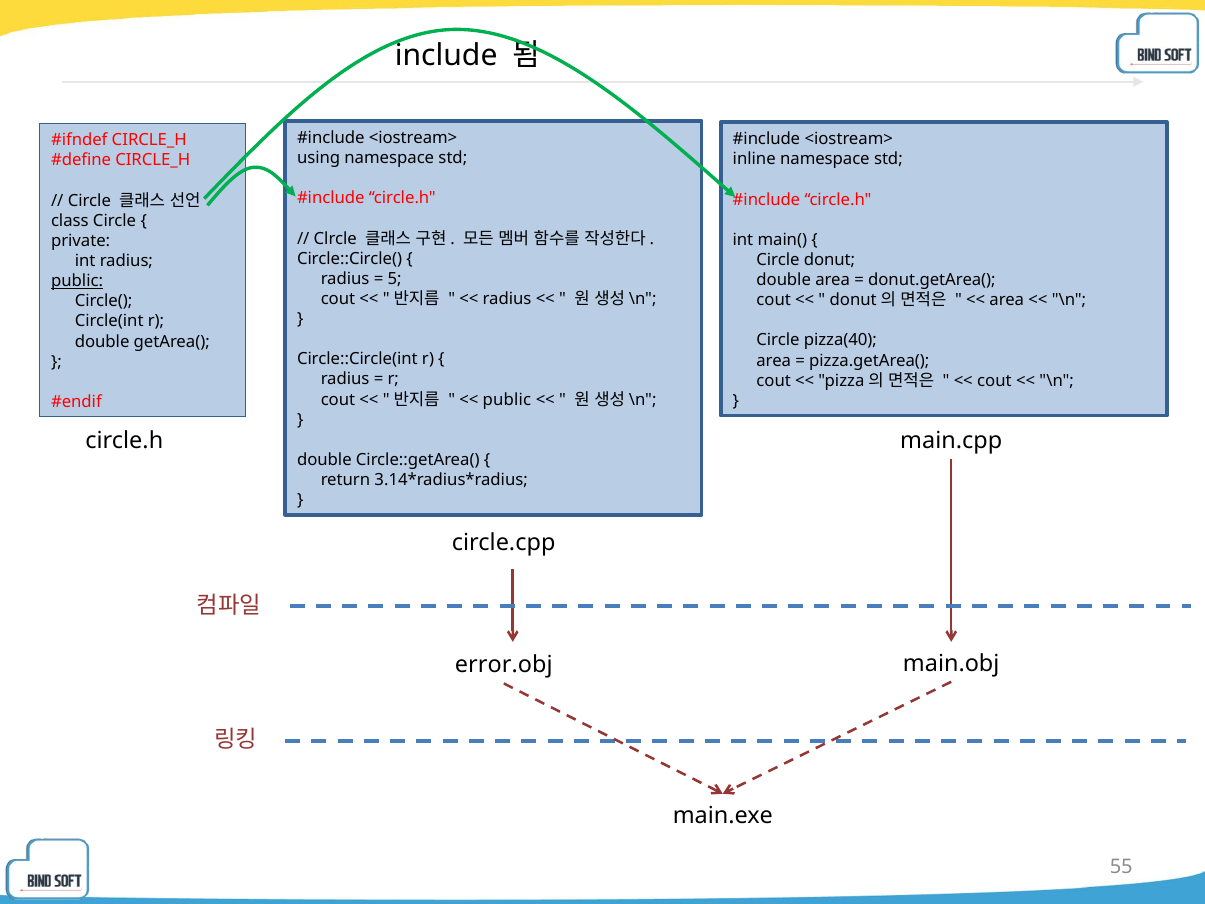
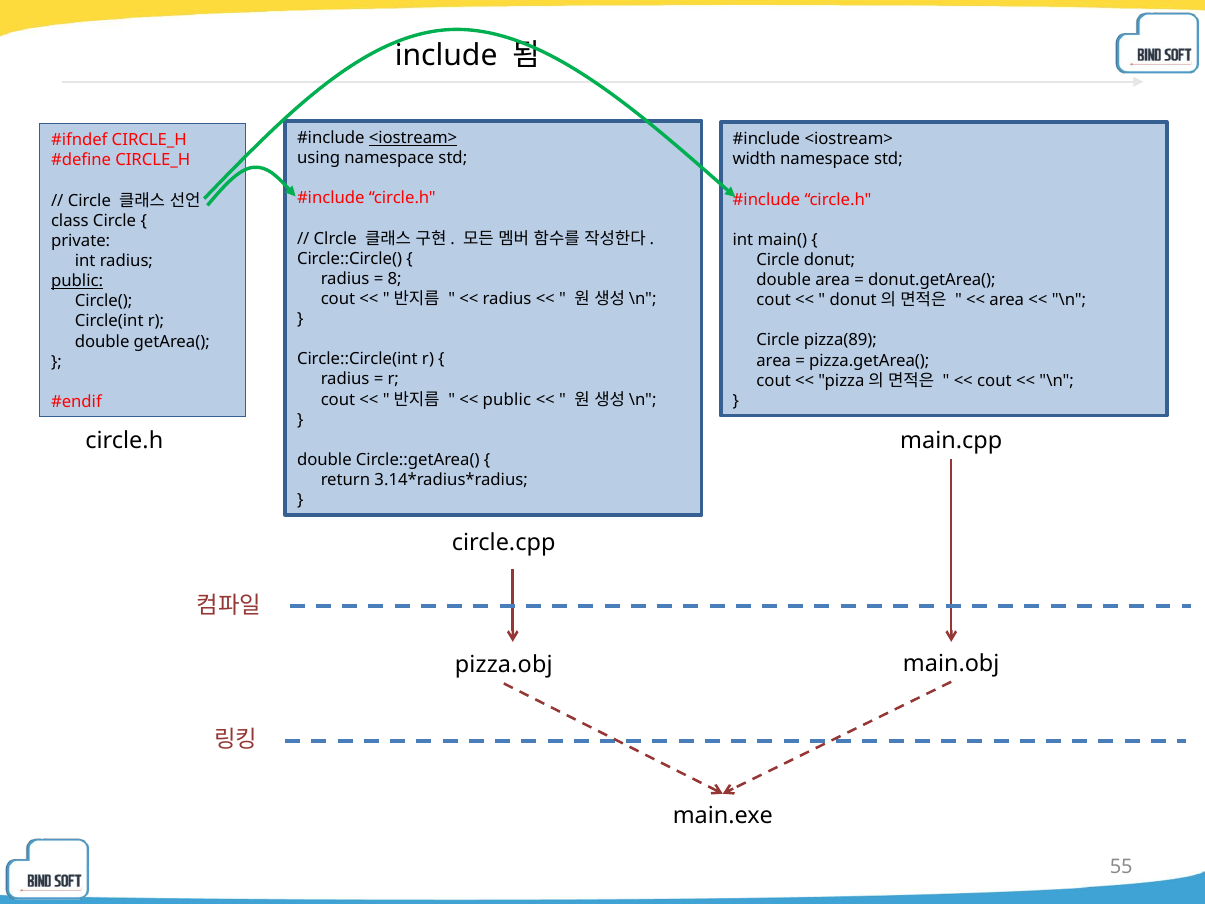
<iostream> at (413, 138) underline: none -> present
inline: inline -> width
5: 5 -> 8
pizza(40: pizza(40 -> pizza(89
error.obj: error.obj -> pizza.obj
